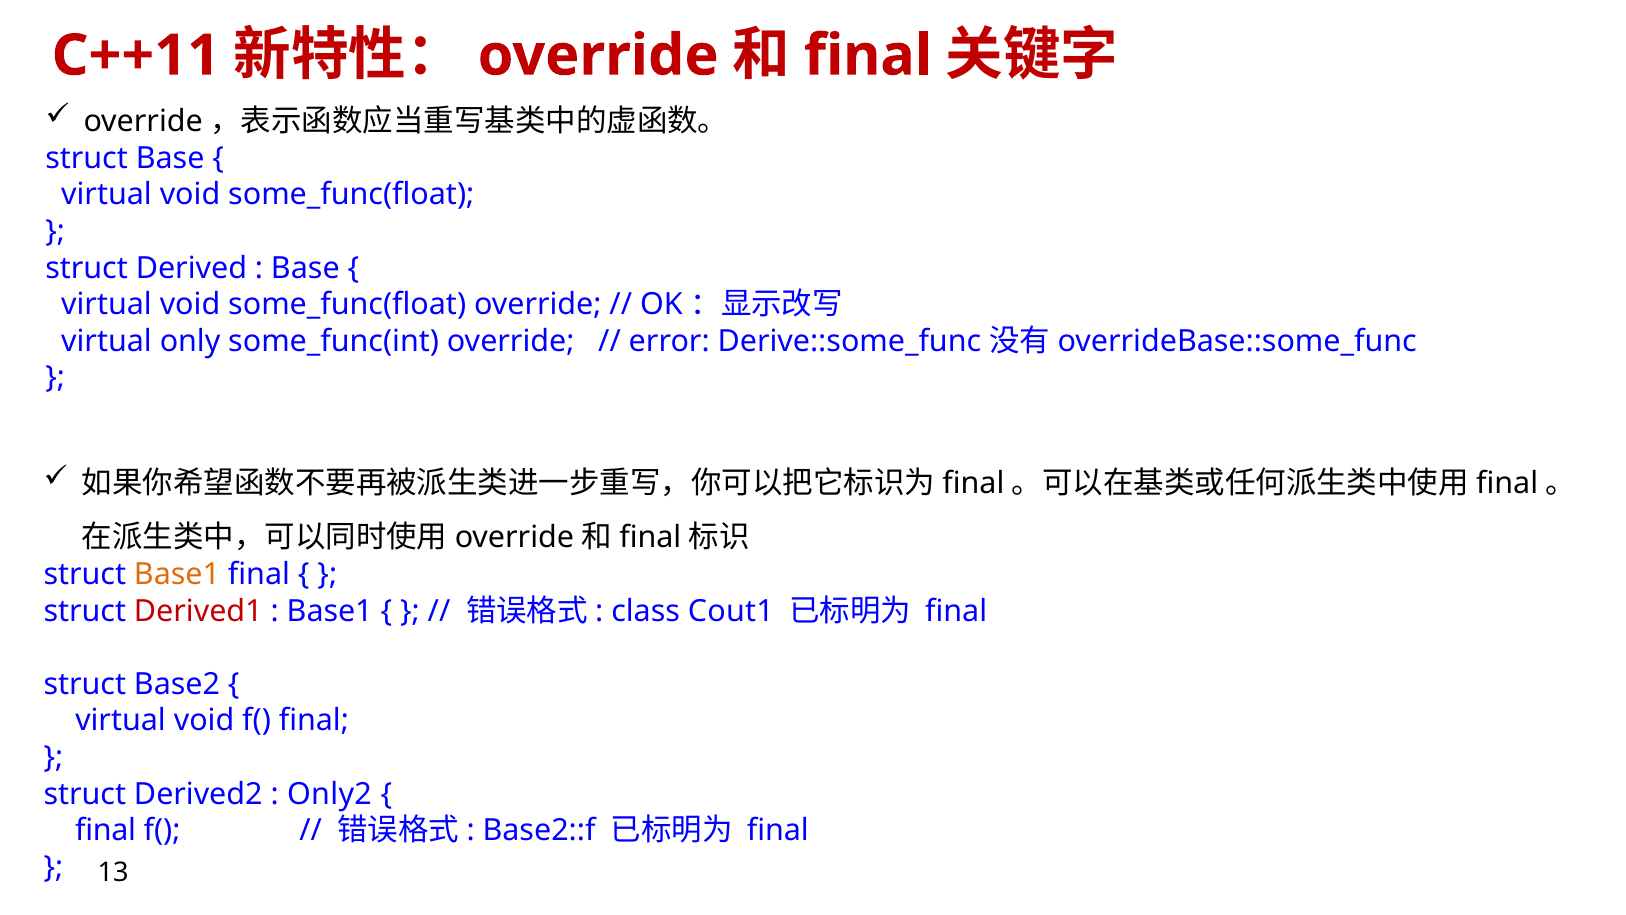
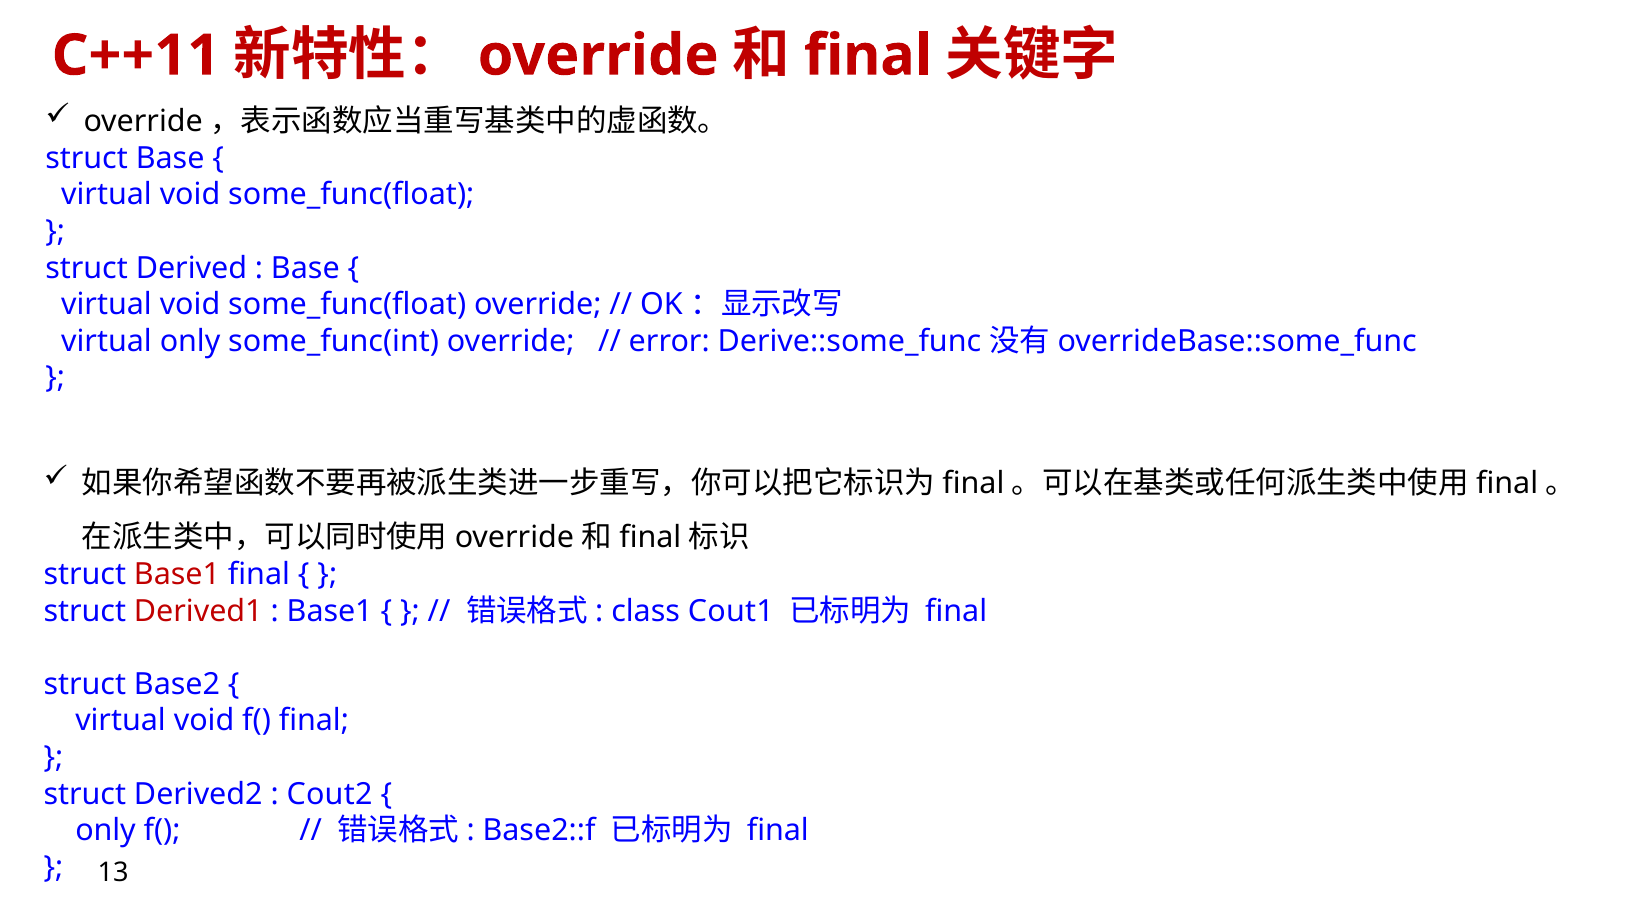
Base1 at (177, 574) colour: orange -> red
Only2: Only2 -> Cout2
final at (106, 830): final -> only
